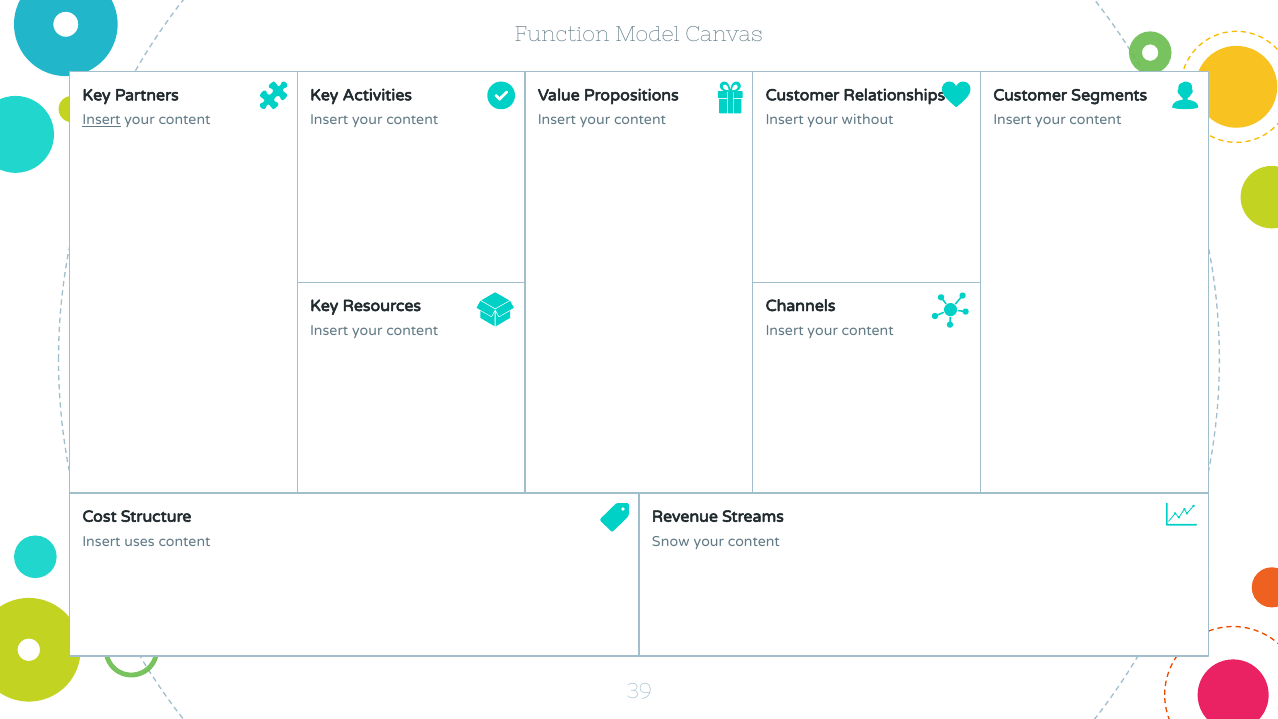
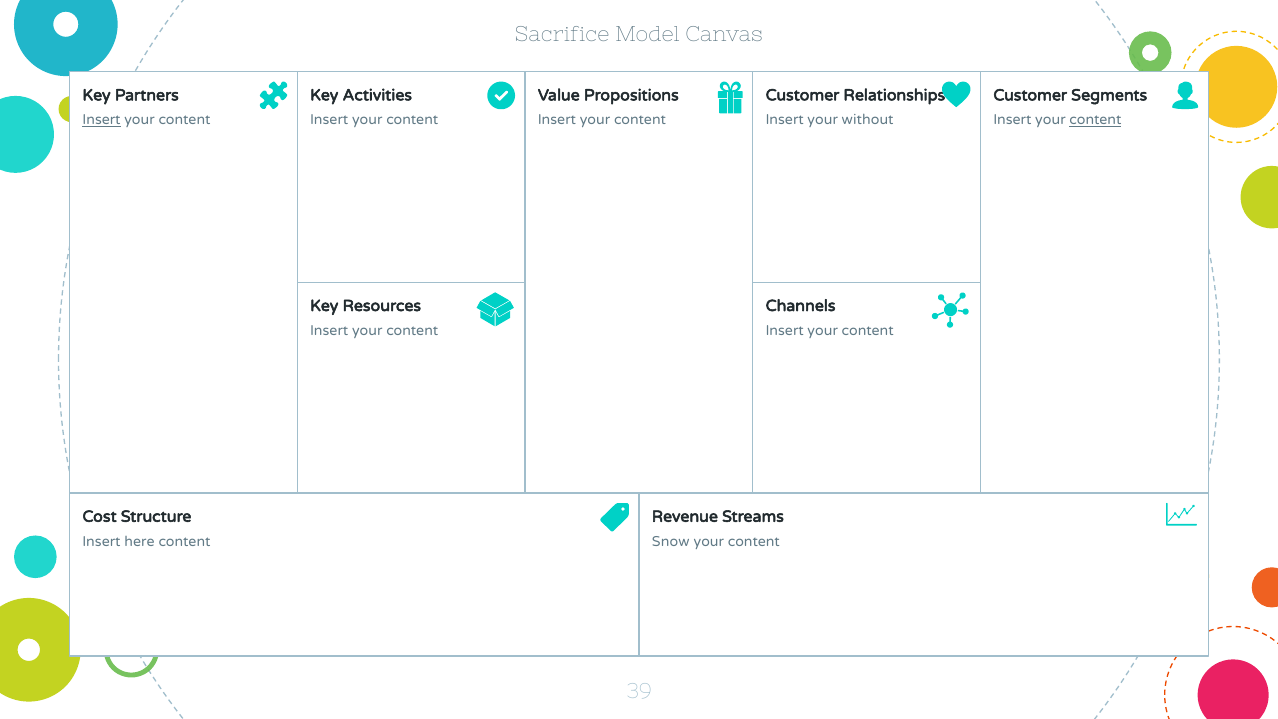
Function: Function -> Sacrifice
content at (1095, 120) underline: none -> present
uses: uses -> here
